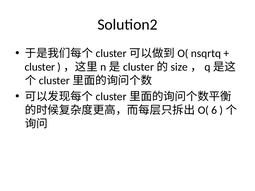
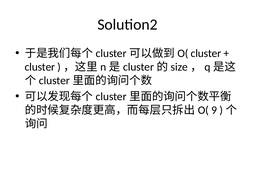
nsqrtq at (206, 54): nsqrtq -> cluster
6: 6 -> 9
